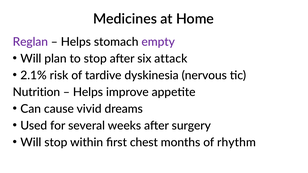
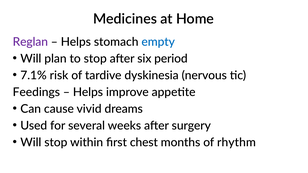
empty colour: purple -> blue
attack: attack -> period
2.1%: 2.1% -> 7.1%
Nutrition: Nutrition -> Feedings
